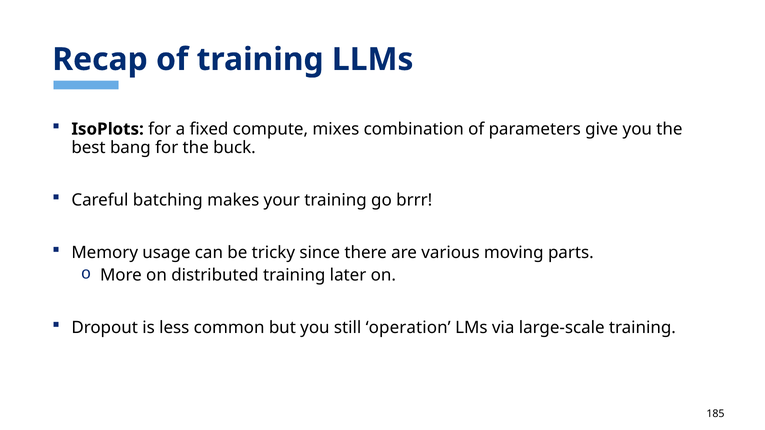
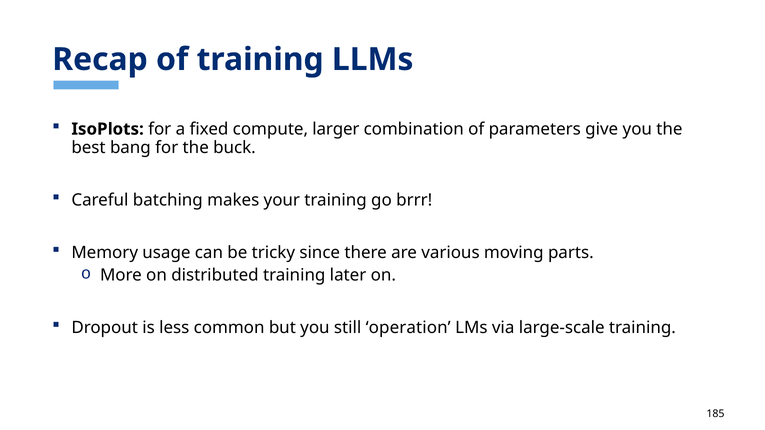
mixes: mixes -> larger
